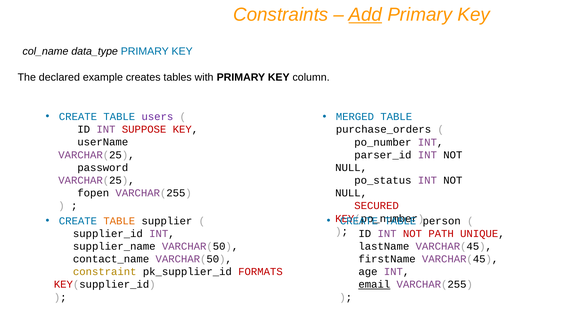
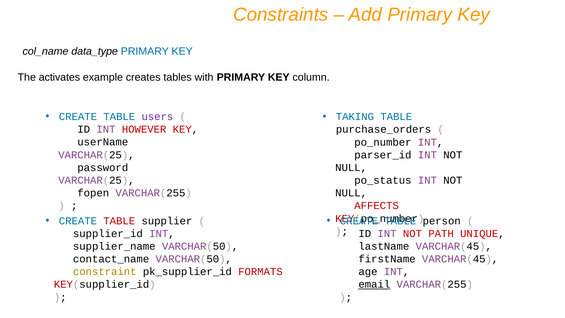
Add underline: present -> none
declared: declared -> activates
MERGED: MERGED -> TAKING
SUPPOSE: SUPPOSE -> HOWEVER
SECURED: SECURED -> AFFECTS
TABLE at (119, 221) colour: orange -> red
